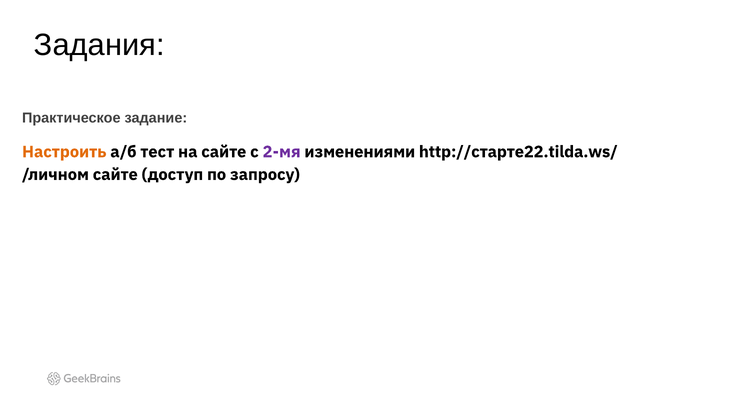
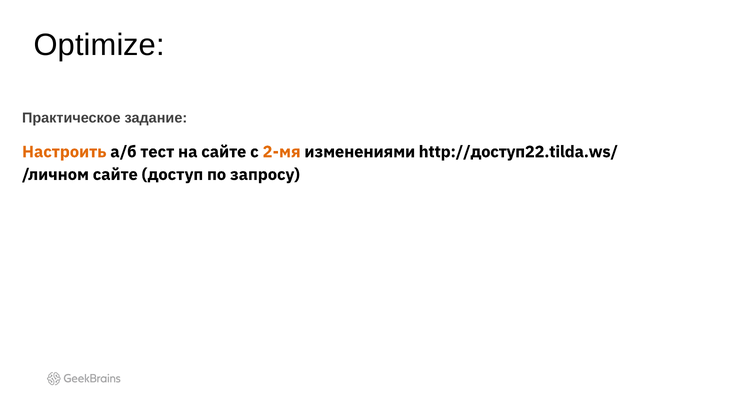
Задания: Задания -> Optimize
2-мя colour: purple -> orange
http://старте22.tilda.ws/: http://старте22.tilda.ws/ -> http://доступ22.tilda.ws/
